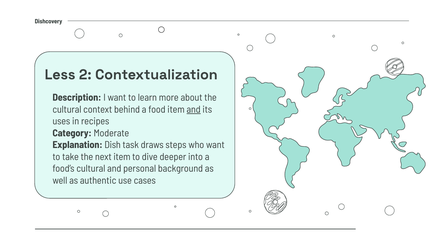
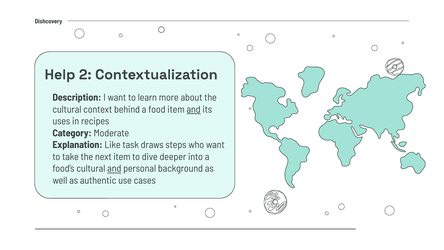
Less: Less -> Help
Dish: Dish -> Like
and at (114, 169) underline: none -> present
